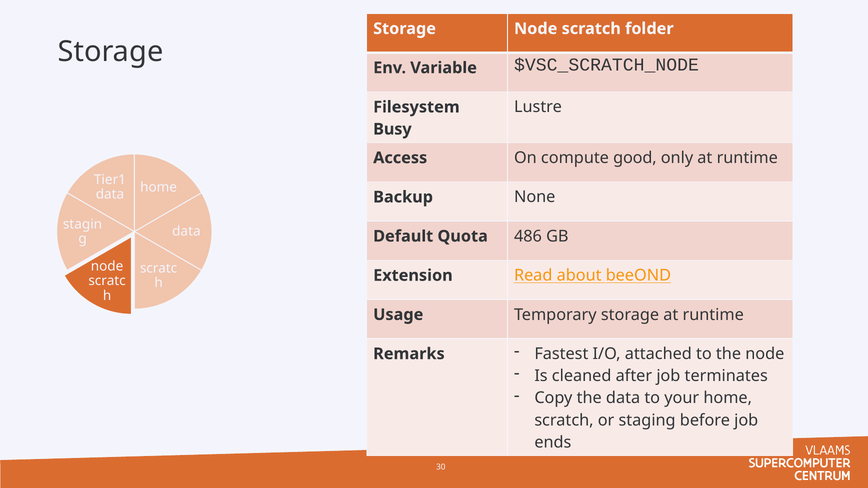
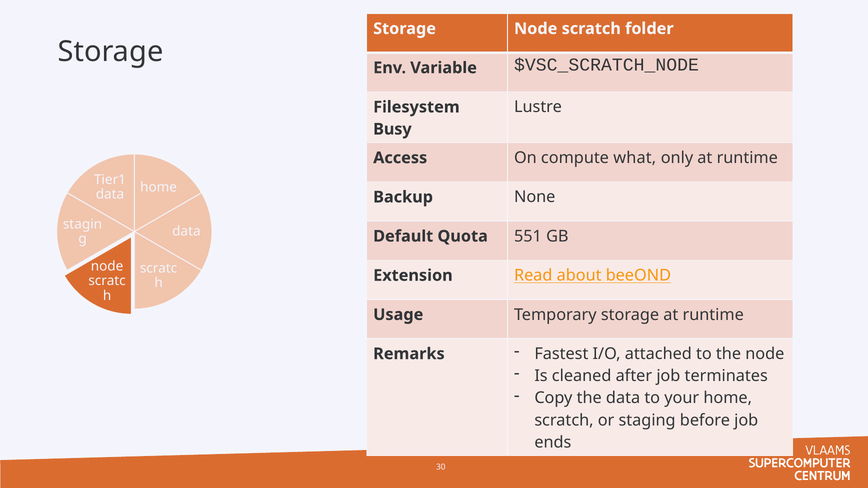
good: good -> what
486: 486 -> 551
